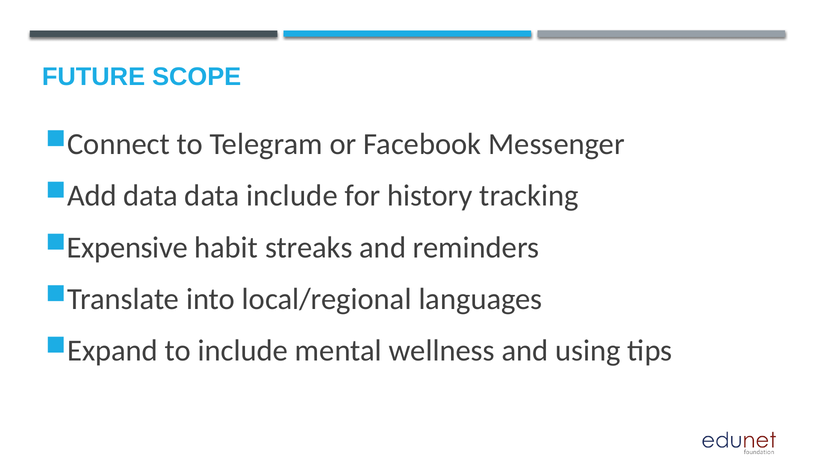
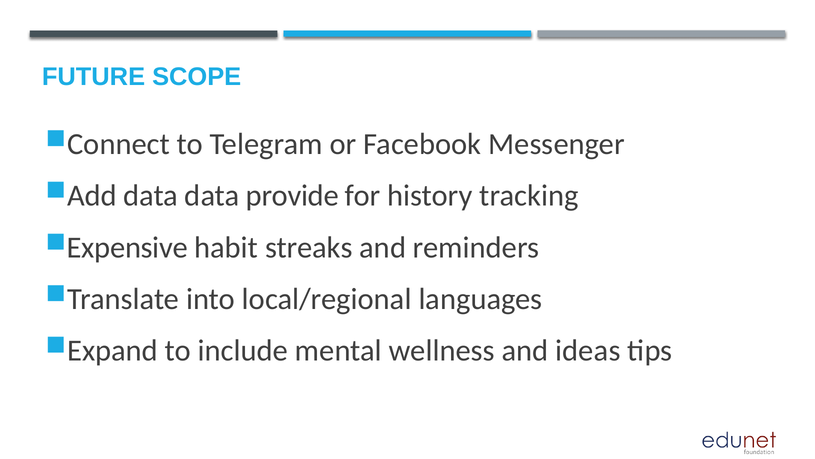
data include: include -> provide
using: using -> ideas
